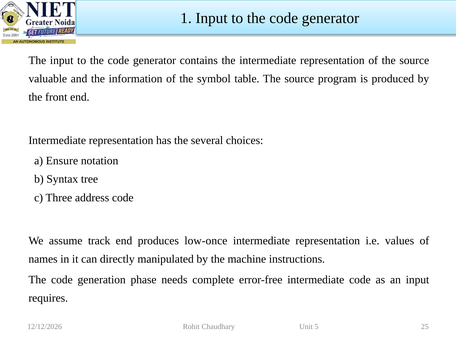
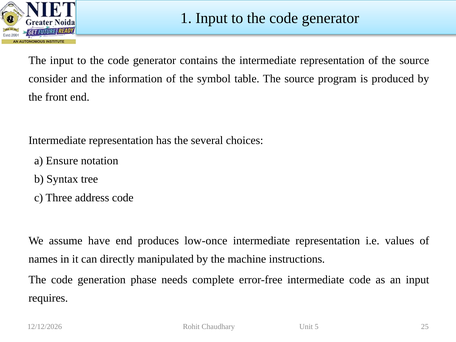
valuable: valuable -> consider
track: track -> have
